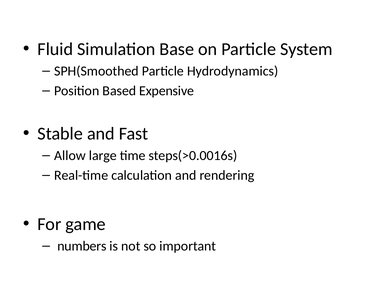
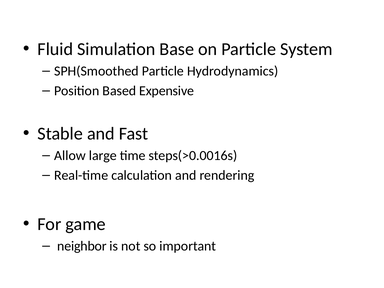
numbers: numbers -> neighbor
